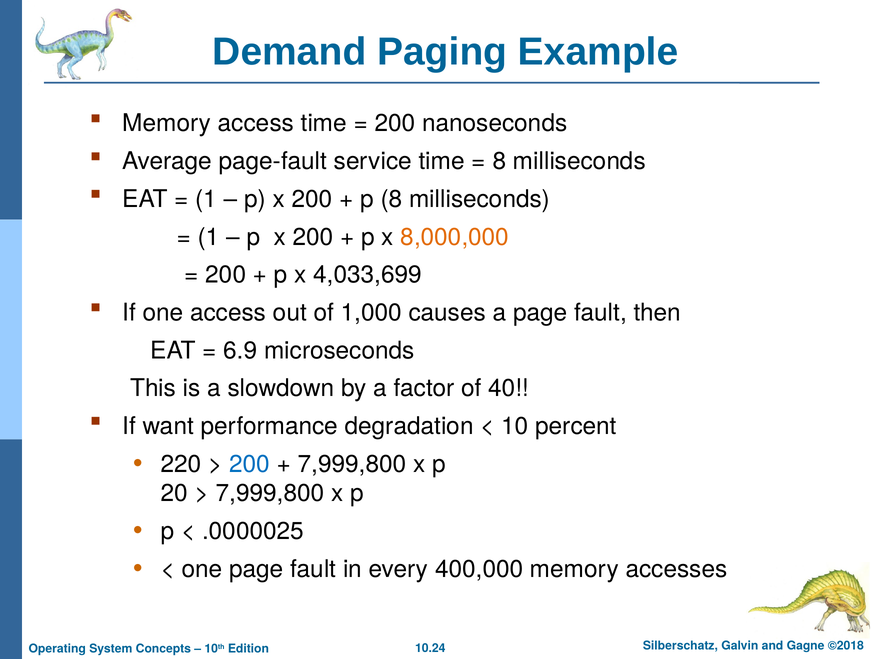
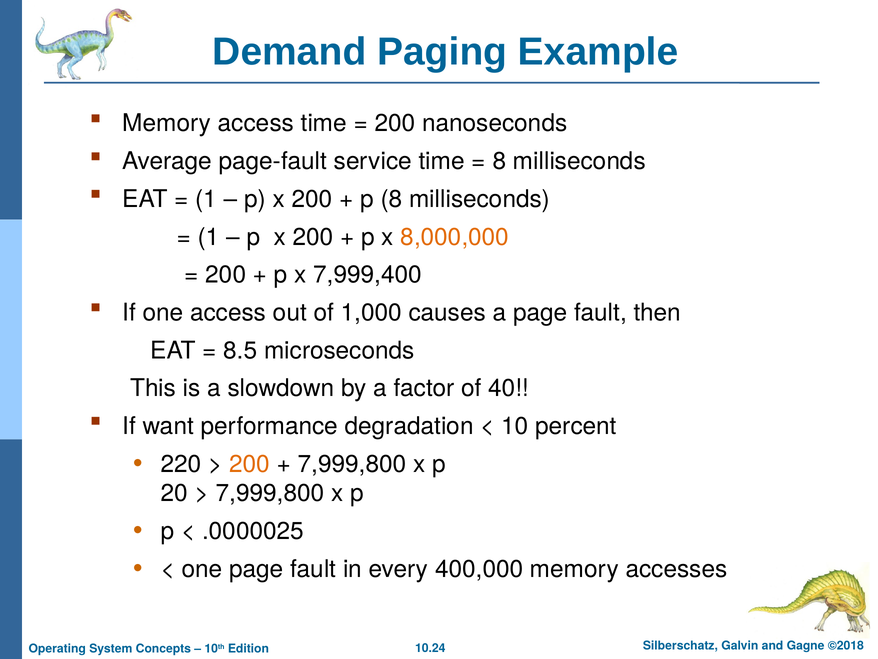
4,033,699: 4,033,699 -> 7,999,400
6.9: 6.9 -> 8.5
200 at (250, 464) colour: blue -> orange
